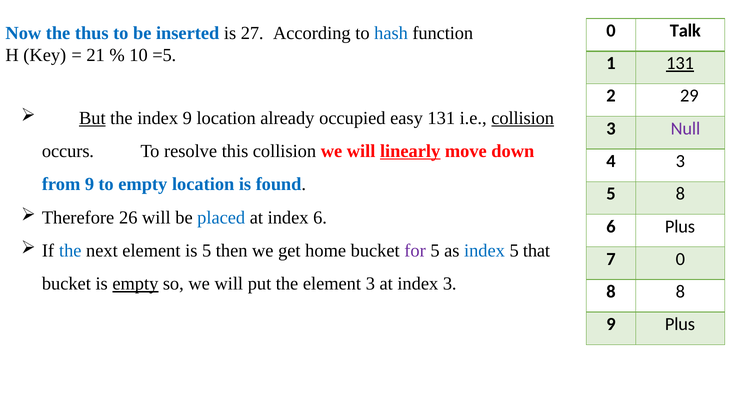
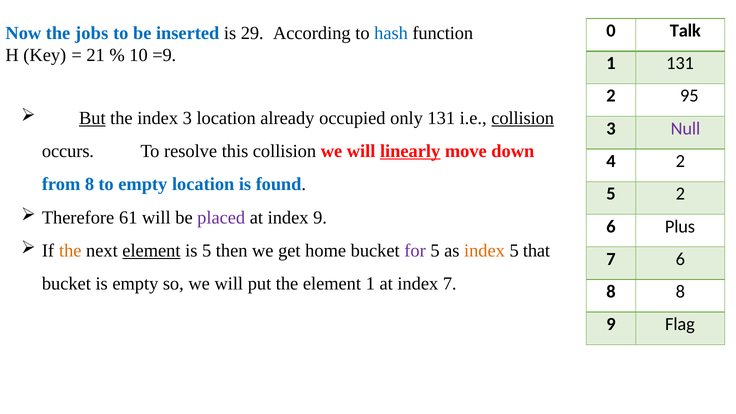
thus: thus -> jobs
27: 27 -> 29
=5: =5 -> =9
131 at (680, 63) underline: present -> none
29: 29 -> 95
index 9: 9 -> 3
easy: easy -> only
4 3: 3 -> 2
from 9: 9 -> 8
5 8: 8 -> 2
26: 26 -> 61
placed colour: blue -> purple
index 6: 6 -> 9
the at (70, 251) colour: blue -> orange
element at (151, 251) underline: none -> present
index at (484, 251) colour: blue -> orange
7 0: 0 -> 6
empty at (135, 284) underline: present -> none
element 3: 3 -> 1
index 3: 3 -> 7
9 Plus: Plus -> Flag
